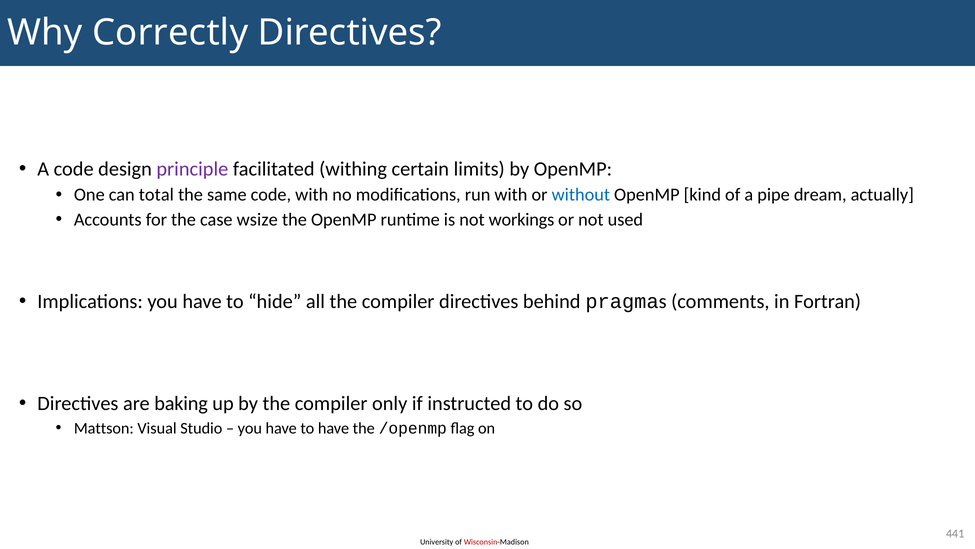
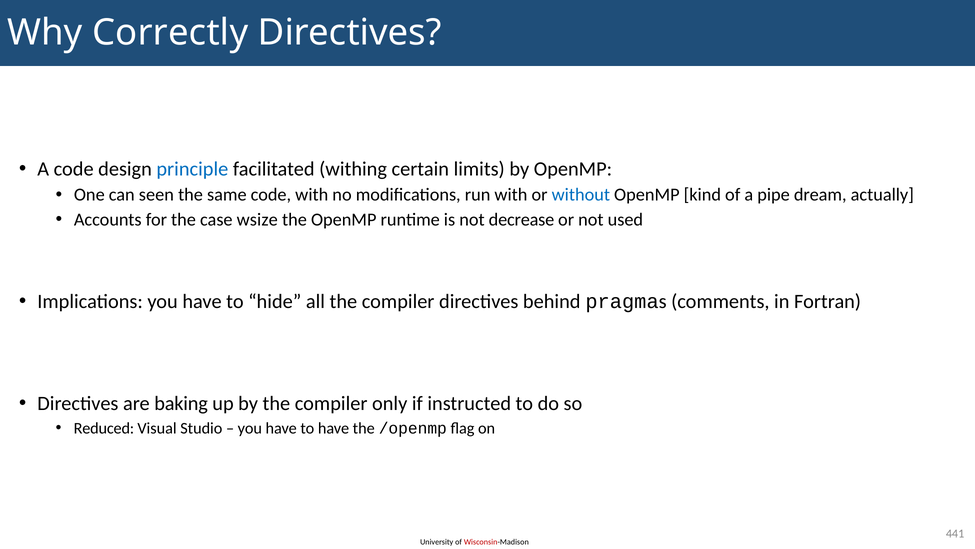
principle colour: purple -> blue
total: total -> seen
workings: workings -> decrease
Mattson: Mattson -> Reduced
